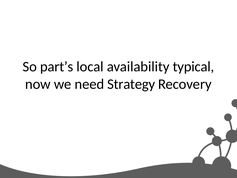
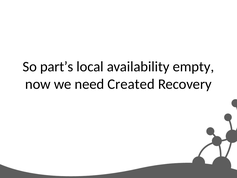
typical: typical -> empty
Strategy: Strategy -> Created
